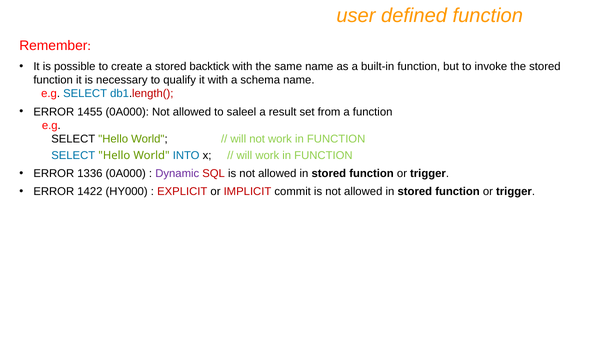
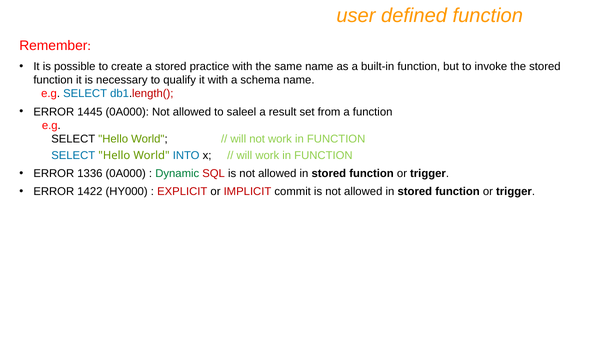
backtick: backtick -> practice
1455: 1455 -> 1445
Dynamic colour: purple -> green
